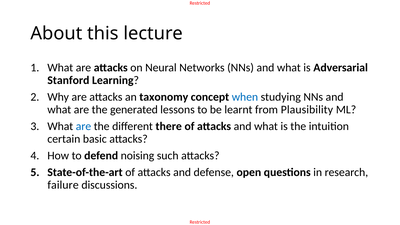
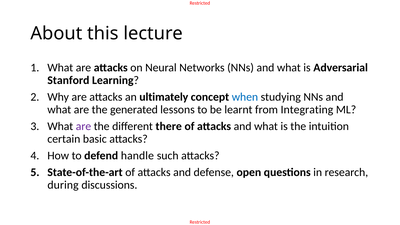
taxonomy: taxonomy -> ultimately
Plausibility: Plausibility -> Integrating
are at (83, 126) colour: blue -> purple
noising: noising -> handle
failure: failure -> during
